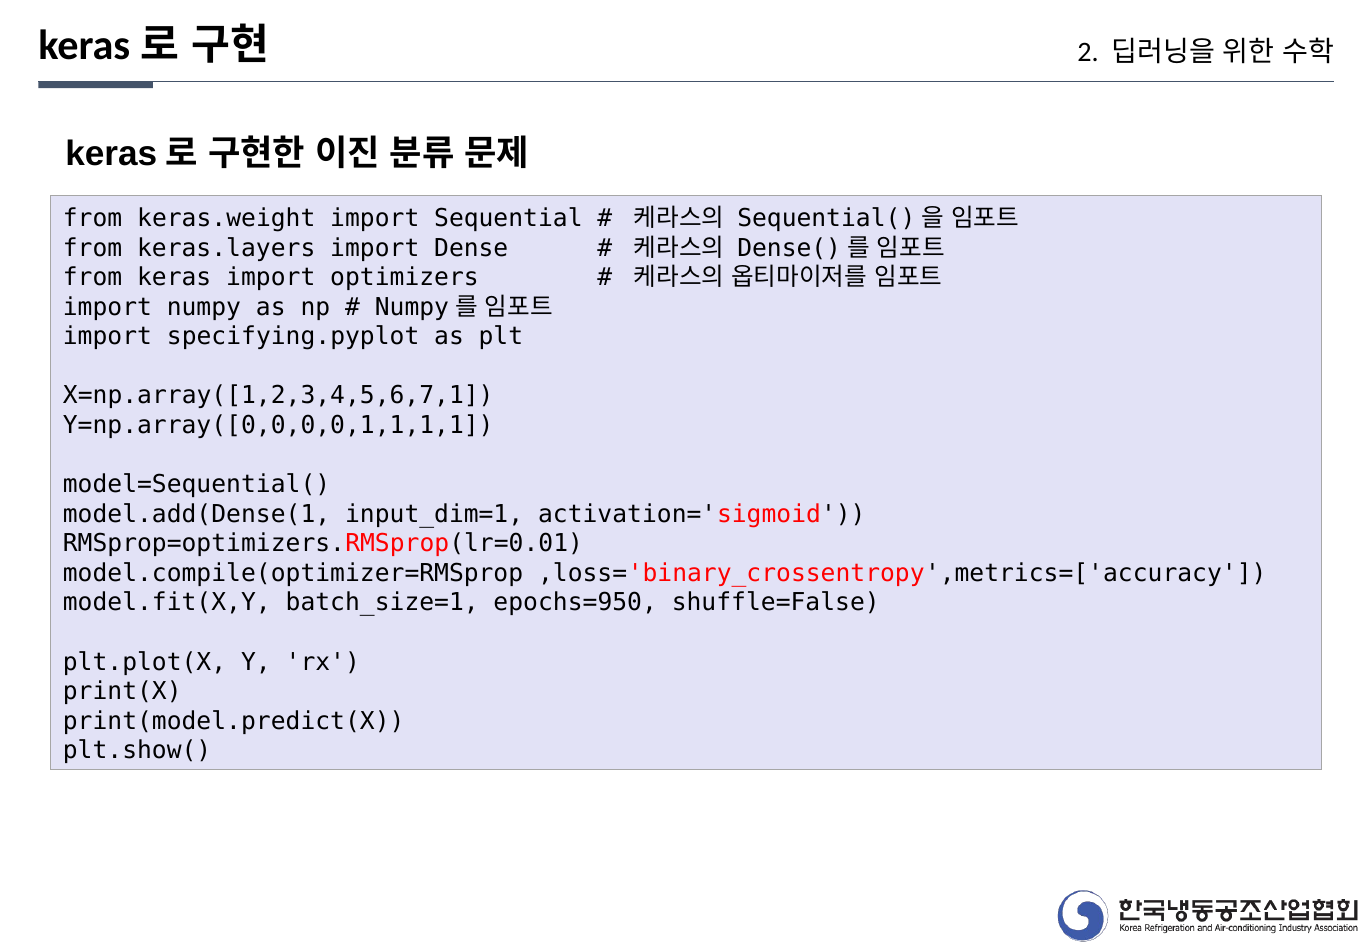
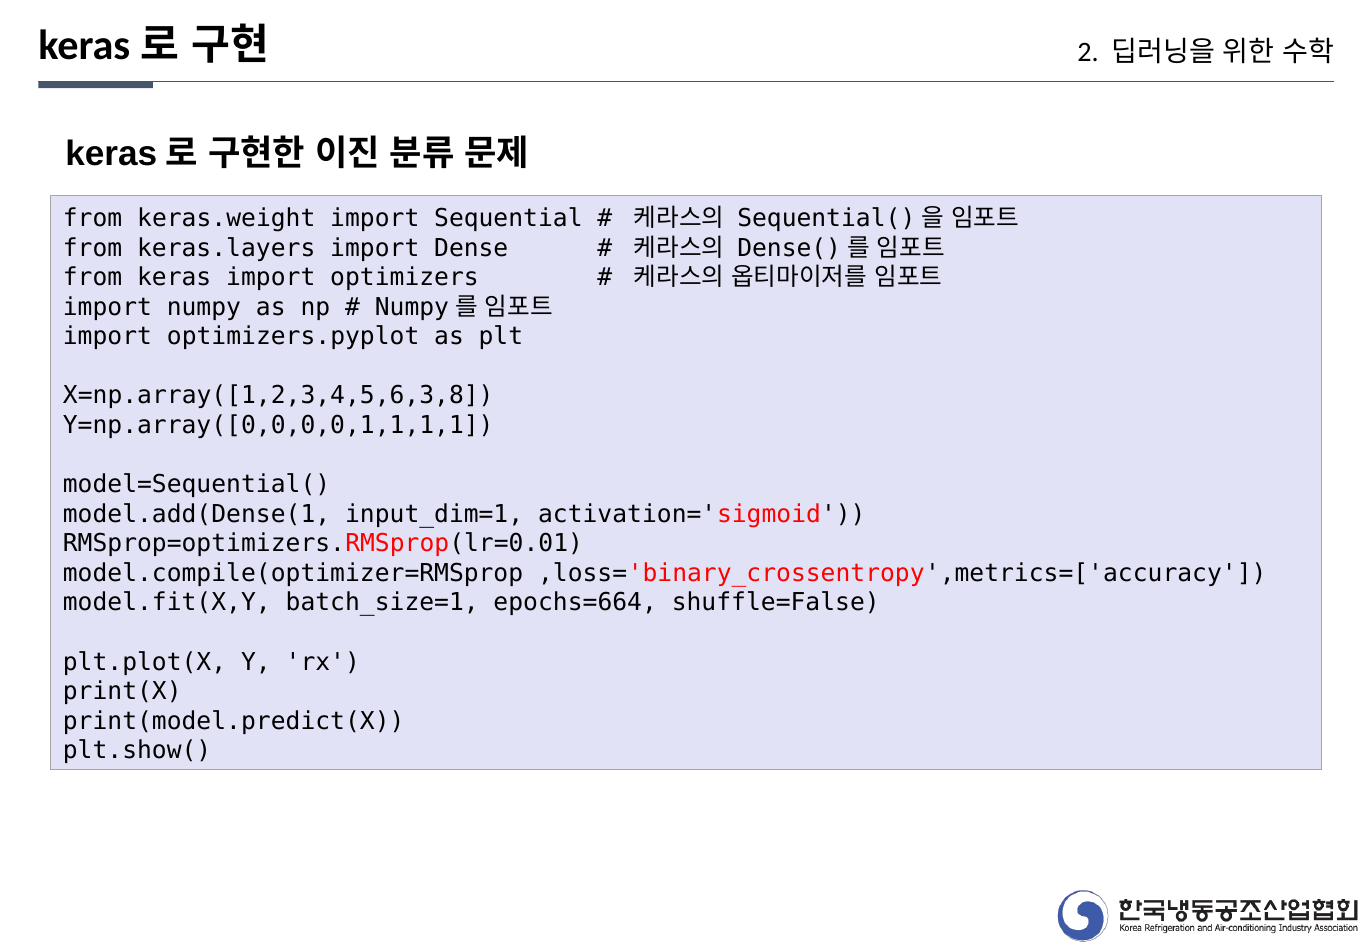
specifying.pyplot: specifying.pyplot -> optimizers.pyplot
X=np.array([1,2,3,4,5,6,7,1: X=np.array([1,2,3,4,5,6,7,1 -> X=np.array([1,2,3,4,5,6,3,8
epochs=950: epochs=950 -> epochs=664
